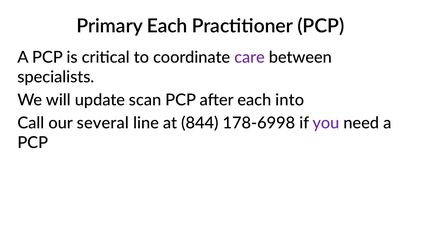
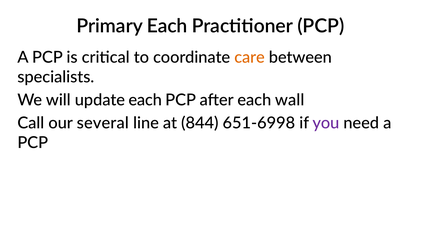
care colour: purple -> orange
update scan: scan -> each
into: into -> wall
178-6998: 178-6998 -> 651-6998
